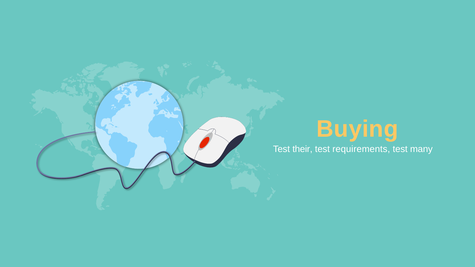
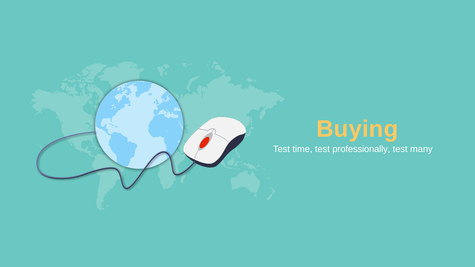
their: their -> time
requirements: requirements -> professionally
